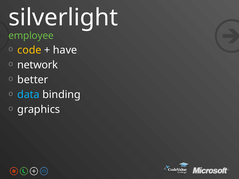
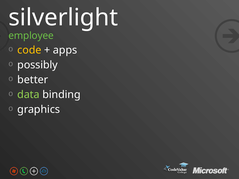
have: have -> apps
network: network -> possibly
data colour: light blue -> light green
